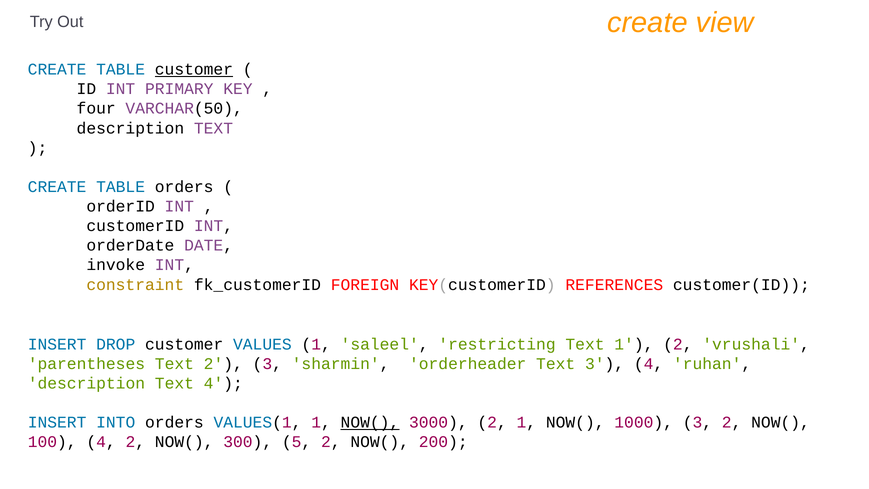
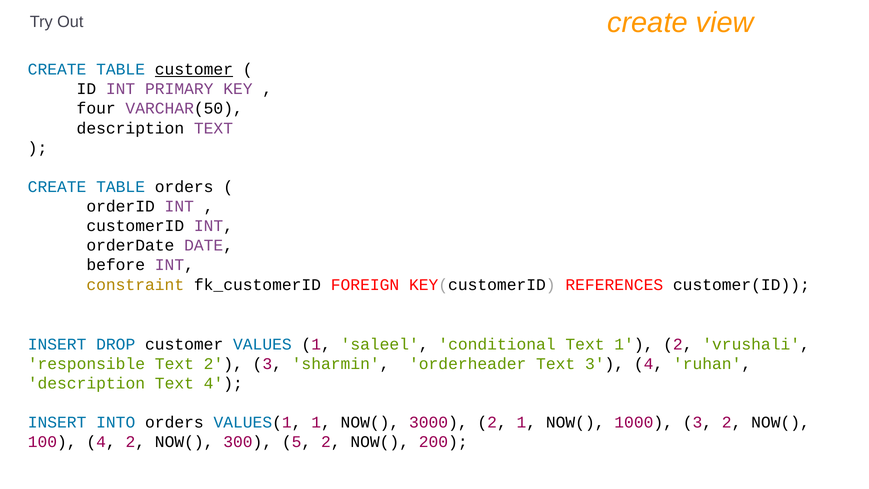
invoke: invoke -> before
restricting: restricting -> conditional
parentheses: parentheses -> responsible
NOW( at (370, 422) underline: present -> none
